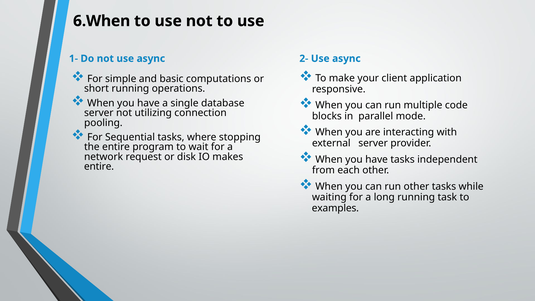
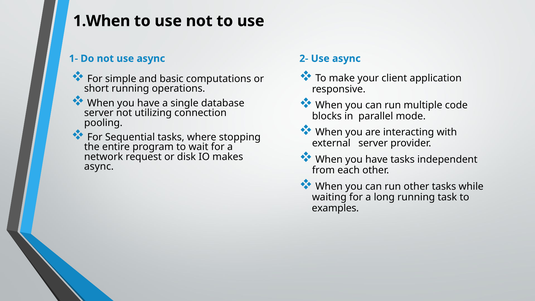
6.When: 6.When -> 1.When
entire at (99, 166): entire -> async
